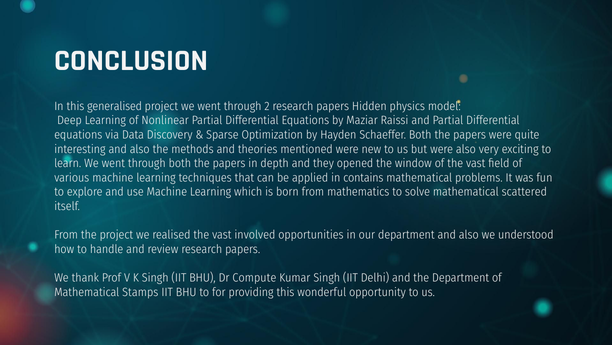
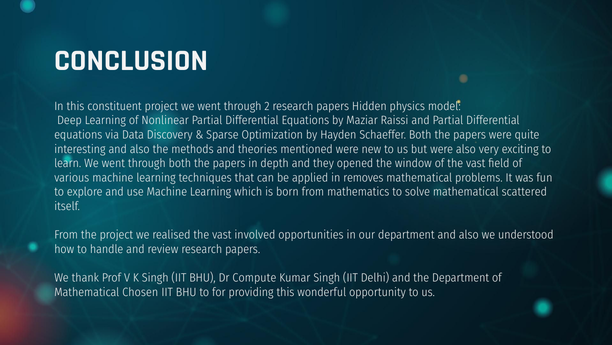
generalised: generalised -> constituent
contains: contains -> removes
Stamps: Stamps -> Chosen
